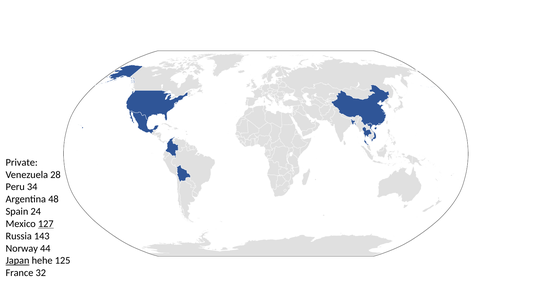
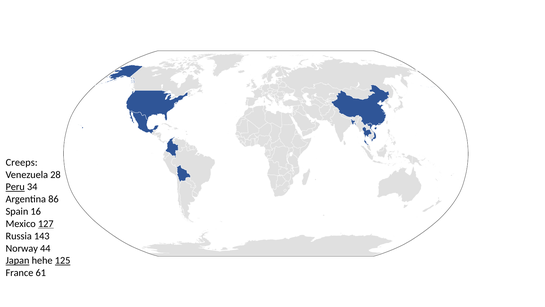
Private: Private -> Creeps
Peru underline: none -> present
48: 48 -> 86
24: 24 -> 16
125 underline: none -> present
32: 32 -> 61
